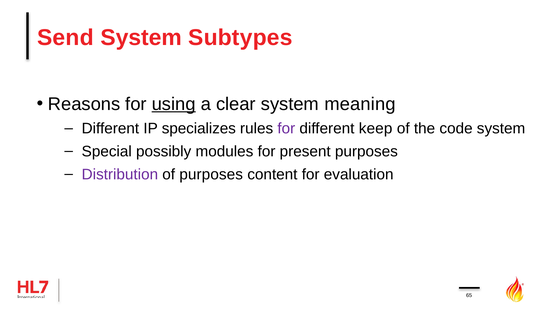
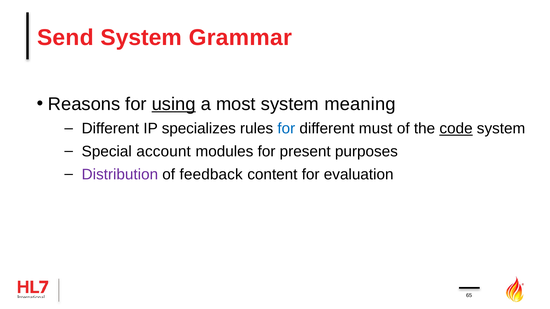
Subtypes: Subtypes -> Grammar
clear: clear -> most
for at (286, 129) colour: purple -> blue
keep: keep -> must
code underline: none -> present
possibly: possibly -> account
of purposes: purposes -> feedback
